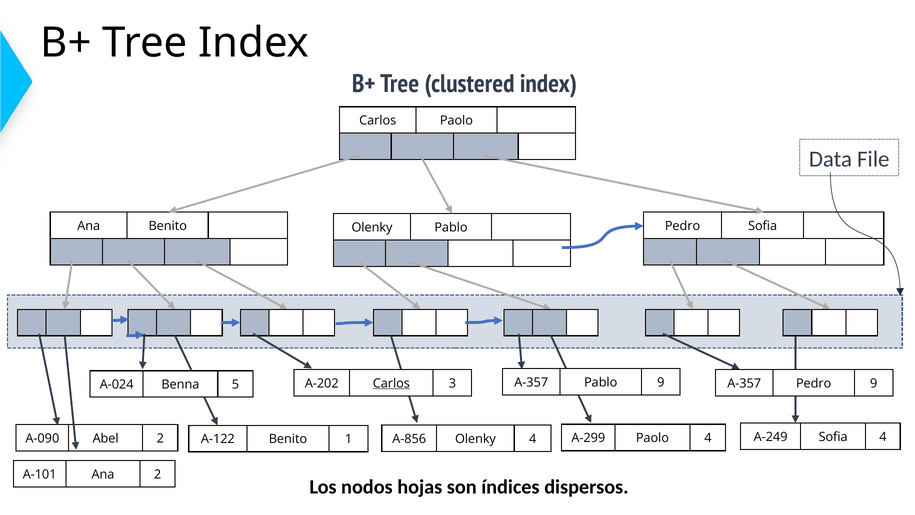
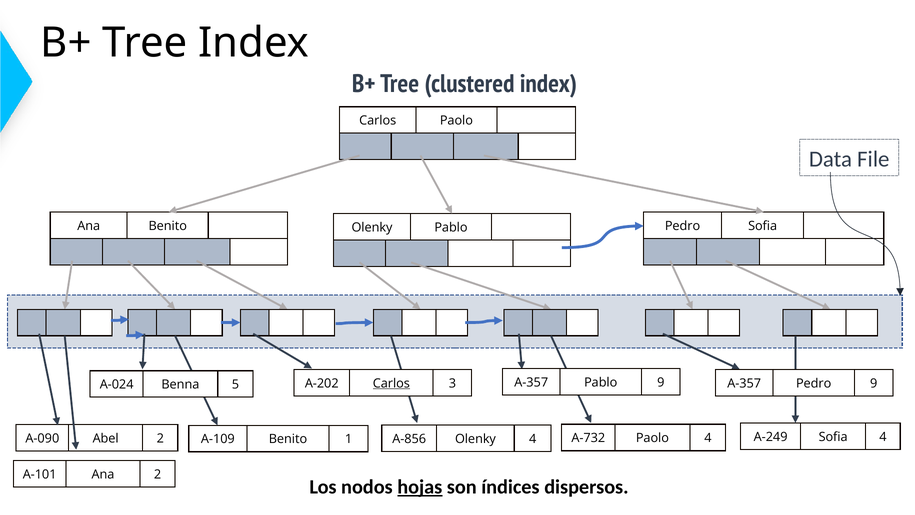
A-122: A-122 -> A-109
A-299: A-299 -> A-732
hojas underline: none -> present
